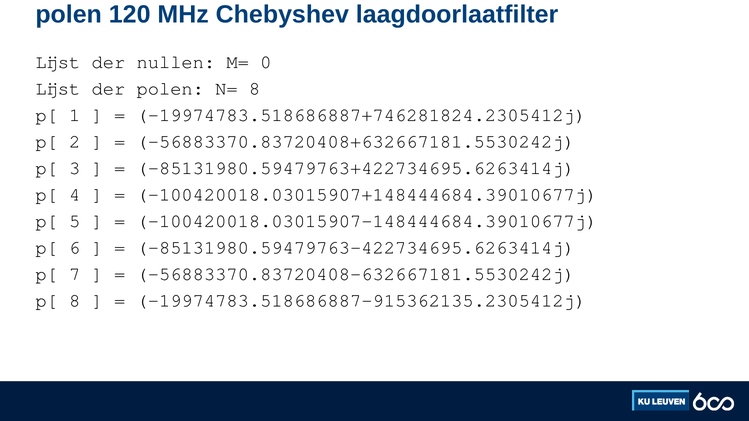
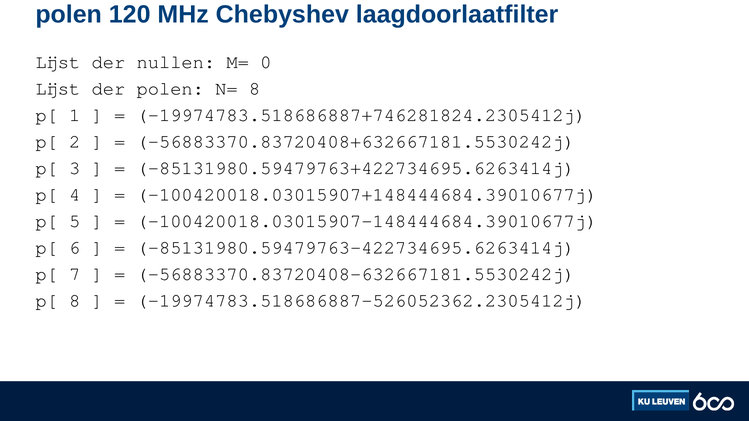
-19974783.518686887-915362135.2305412j: -19974783.518686887-915362135.2305412j -> -19974783.518686887-526052362.2305412j
